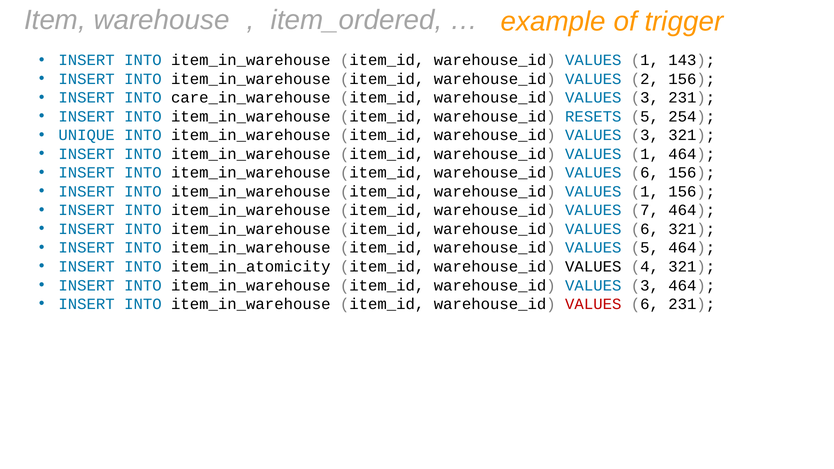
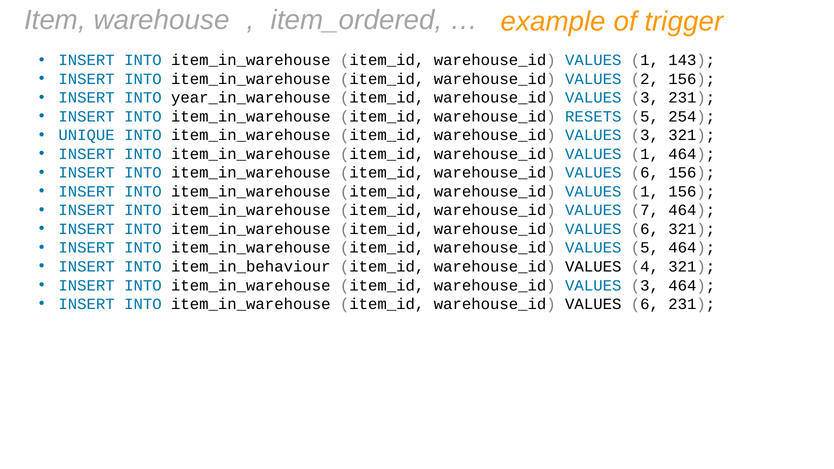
care_in_warehouse: care_in_warehouse -> year_in_warehouse
item_in_atomicity: item_in_atomicity -> item_in_behaviour
VALUES at (593, 304) colour: red -> black
